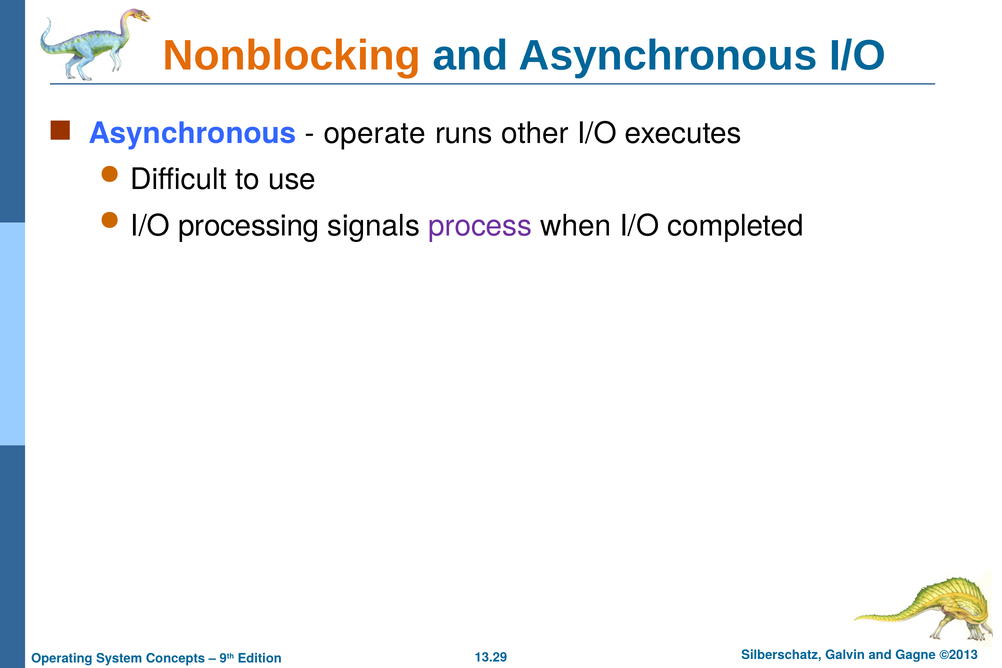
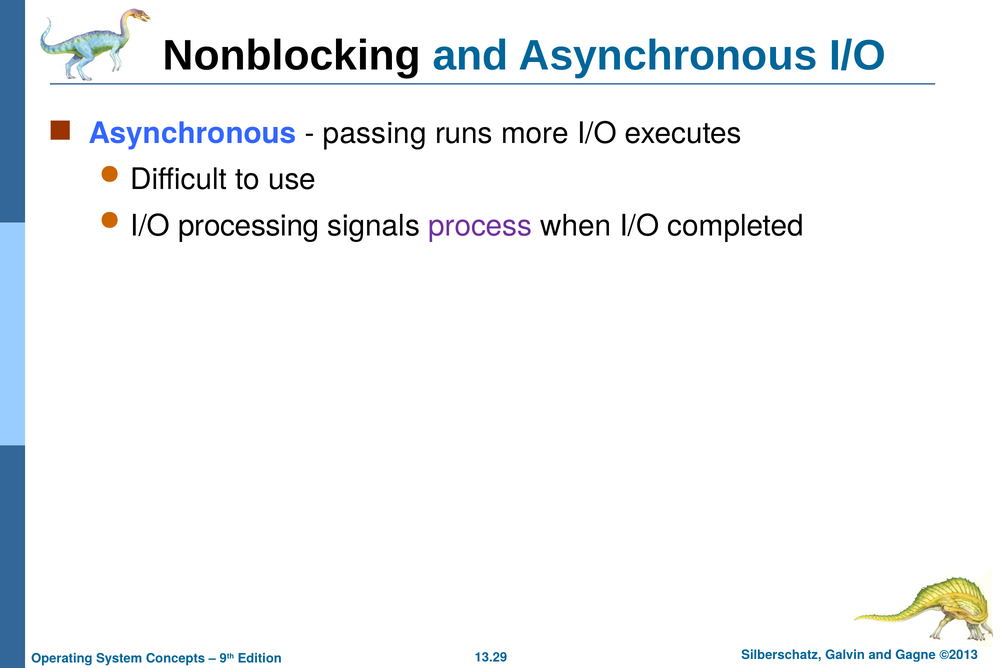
Nonblocking colour: orange -> black
operate: operate -> passing
other: other -> more
